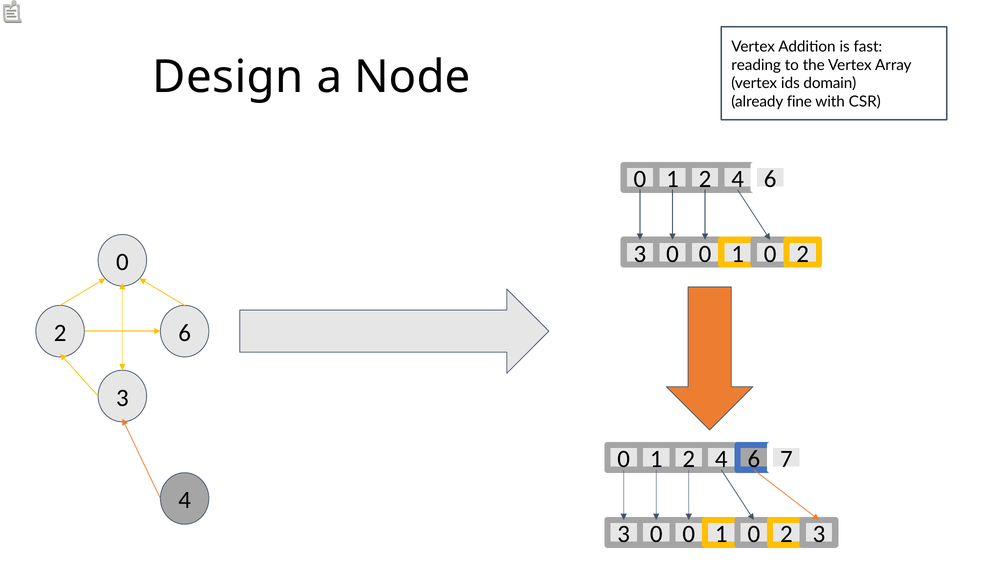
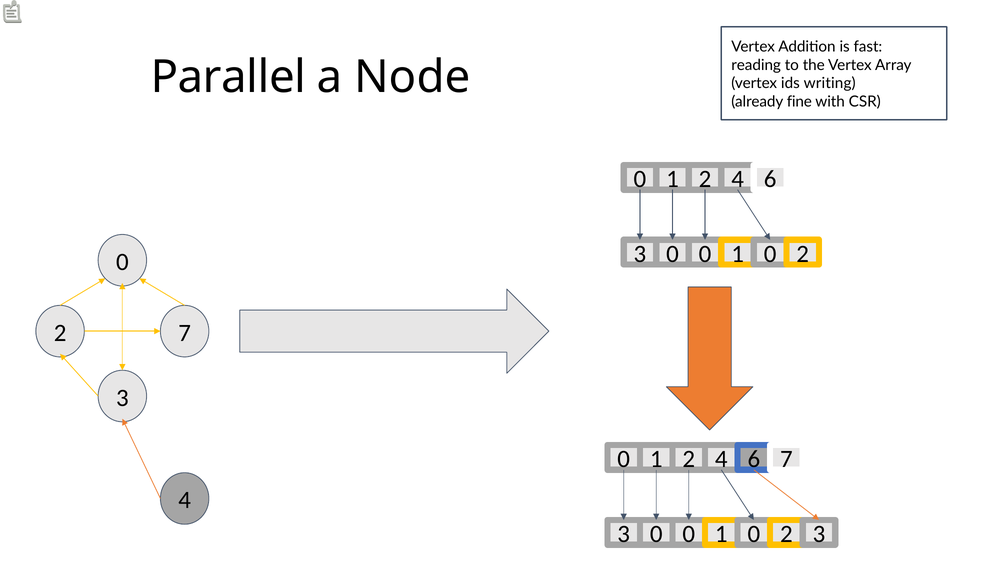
Design: Design -> Parallel
domain: domain -> writing
6 at (185, 333): 6 -> 7
